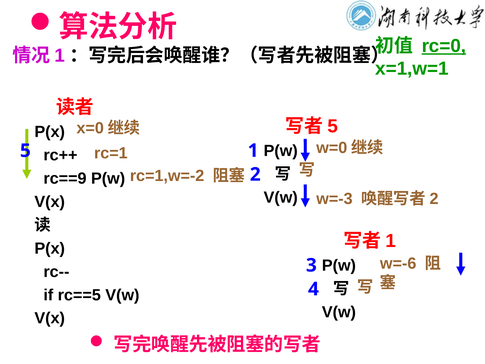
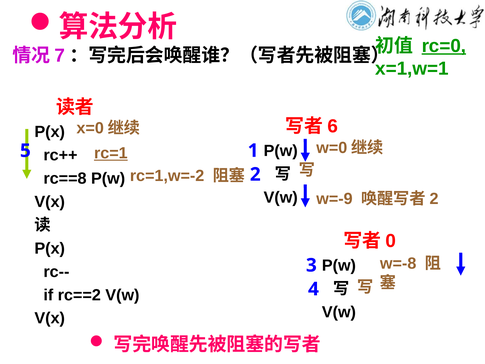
1 at (60, 56): 1 -> 7
5 at (333, 126): 5 -> 6
rc=1 underline: none -> present
rc==9: rc==9 -> rc==8
w=-3: w=-3 -> w=-9
1 at (391, 241): 1 -> 0
w=-6: w=-6 -> w=-8
rc==5: rc==5 -> rc==2
